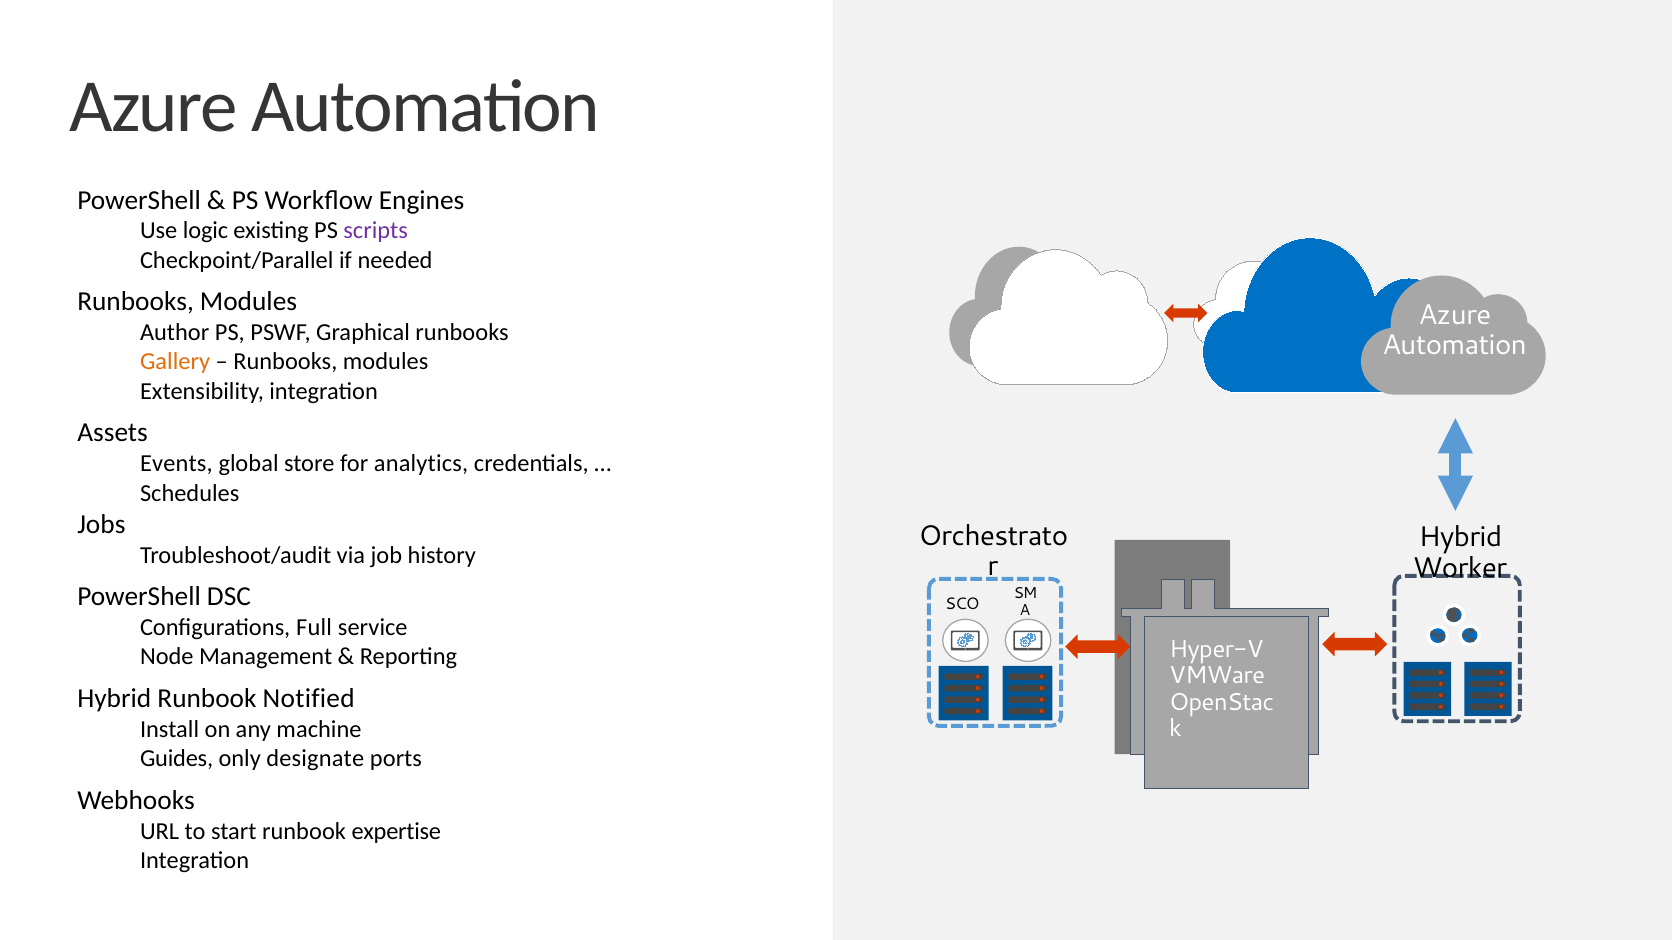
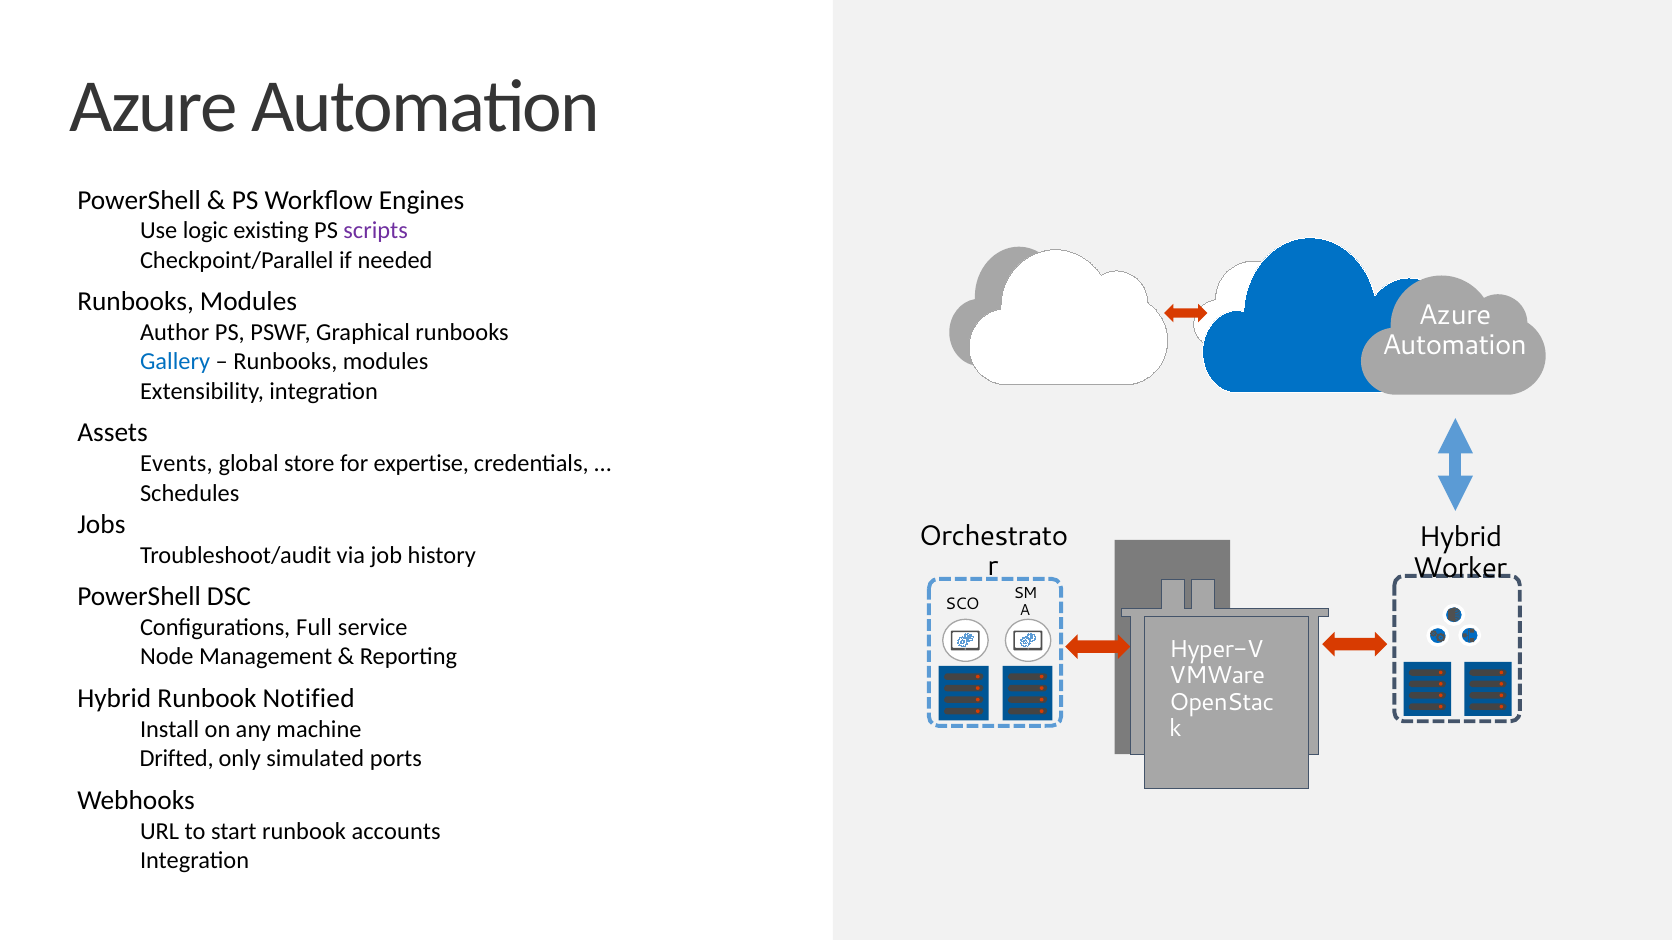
Gallery colour: orange -> blue
analytics: analytics -> expertise
Guides: Guides -> Drifted
designate: designate -> simulated
expertise: expertise -> accounts
